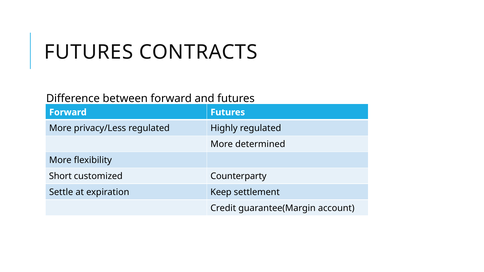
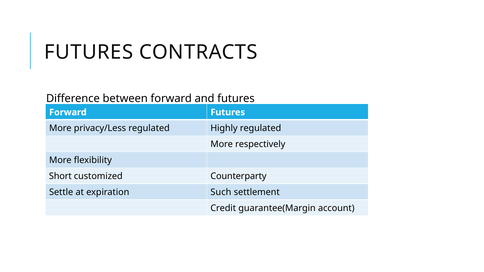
determined: determined -> respectively
Keep: Keep -> Such
